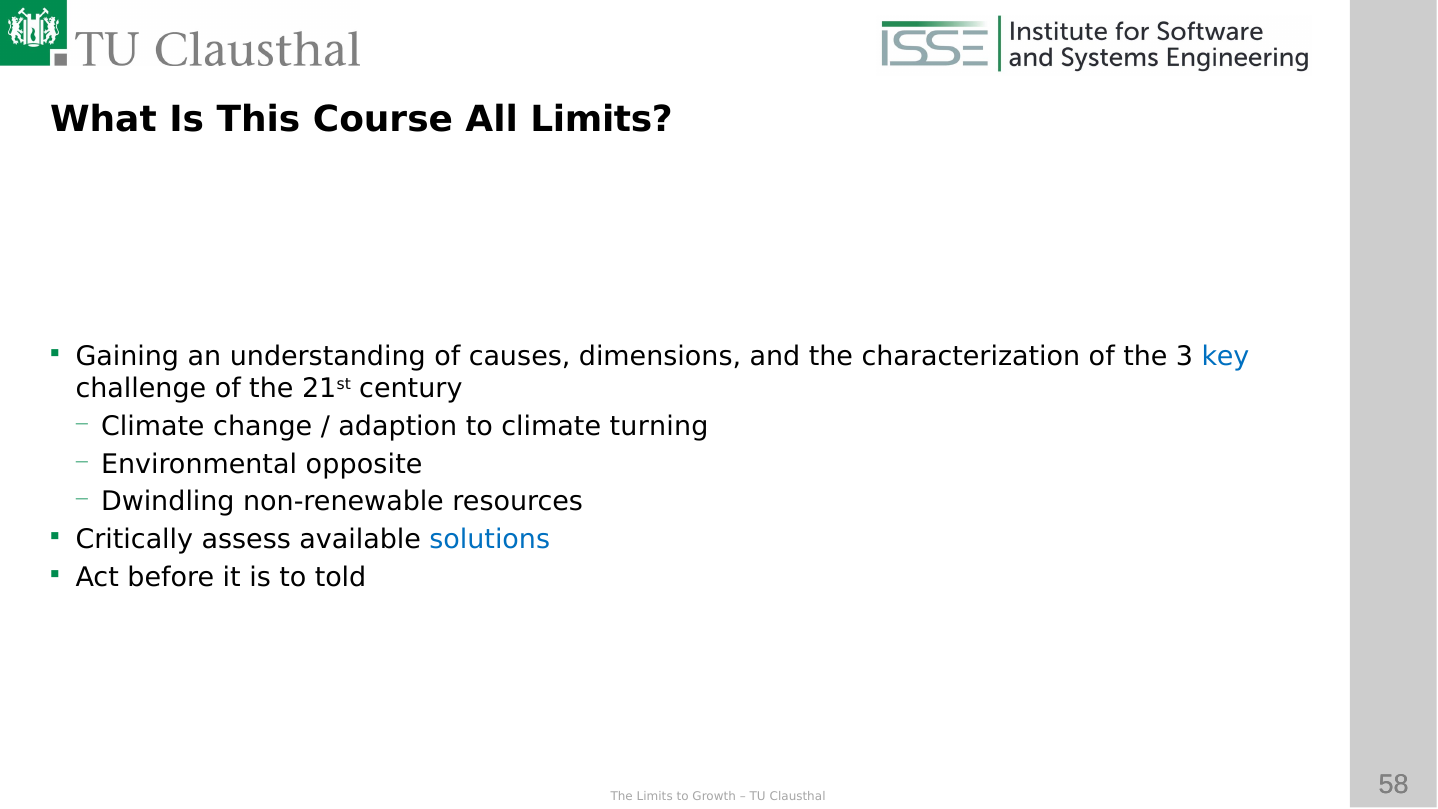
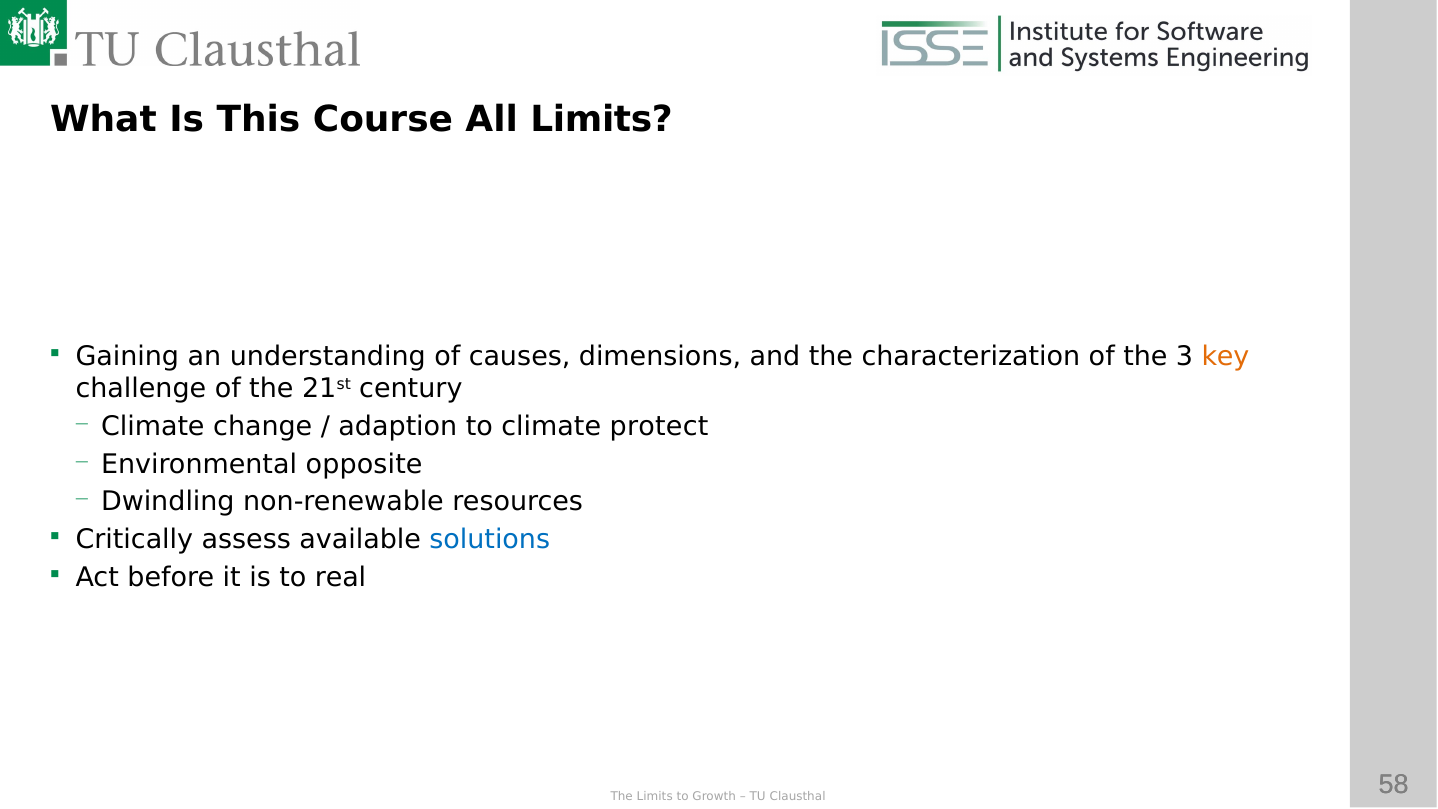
key colour: blue -> orange
turning: turning -> protect
told: told -> real
